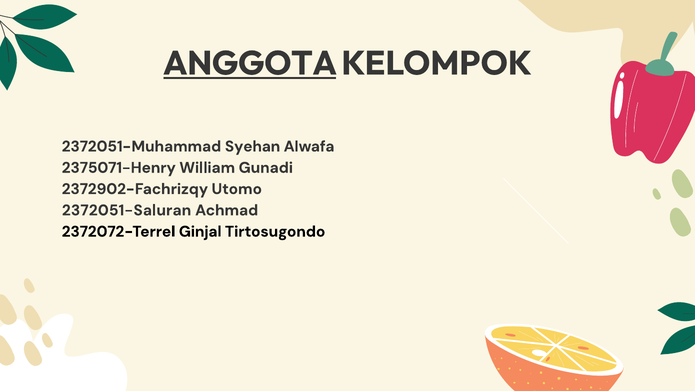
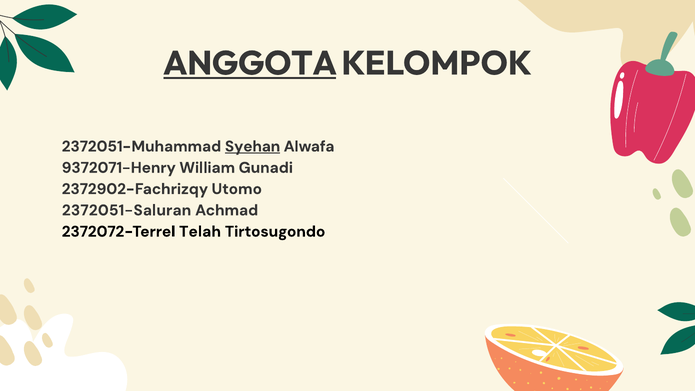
Syehan underline: none -> present
2375071-Henry: 2375071-Henry -> 9372071-Henry
Ginjal: Ginjal -> Telah
